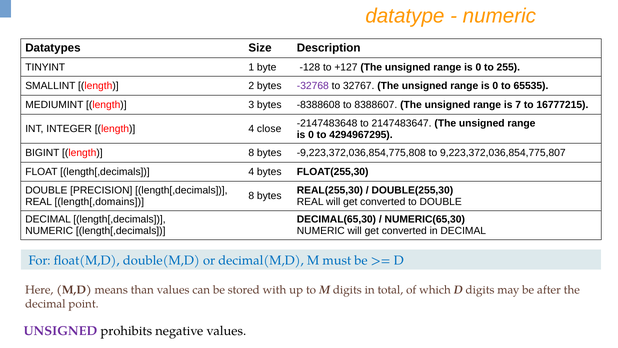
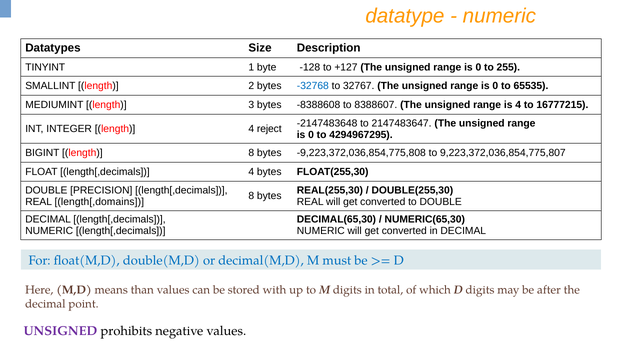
-32768 colour: purple -> blue
is 7: 7 -> 4
close: close -> reject
